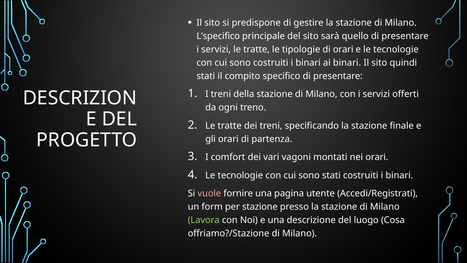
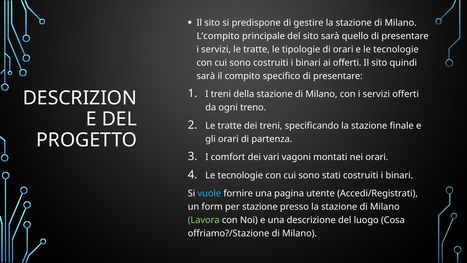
L’specifico: L’specifico -> L’compito
ai binari: binari -> offerti
stati at (206, 76): stati -> sarà
vuole colour: pink -> light blue
